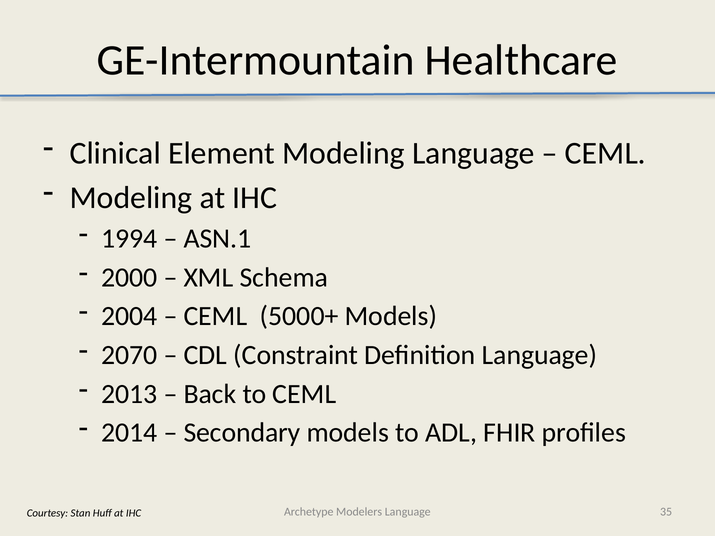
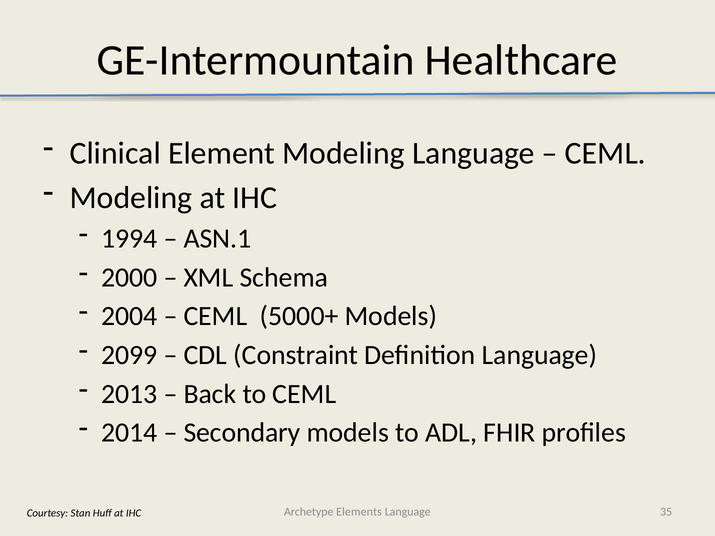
2070: 2070 -> 2099
Modelers: Modelers -> Elements
